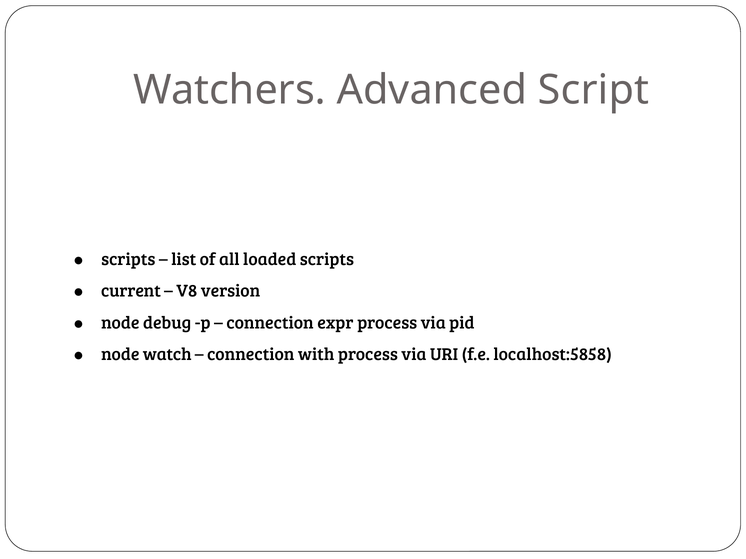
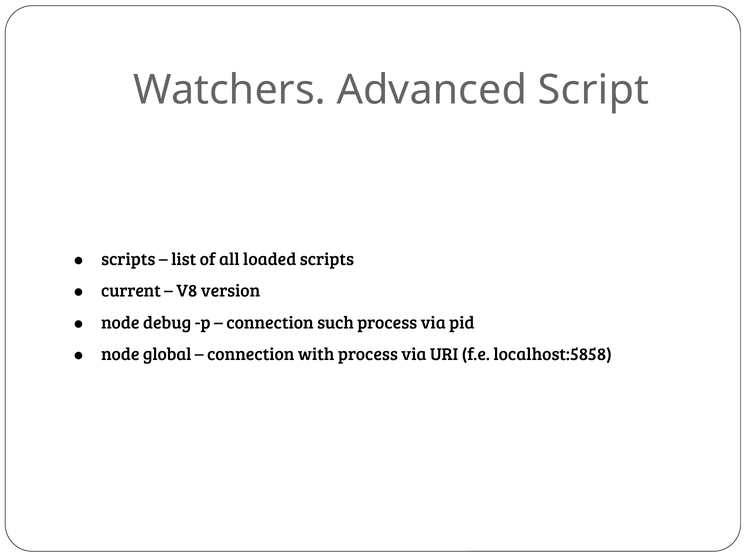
expr: expr -> such
watch: watch -> global
